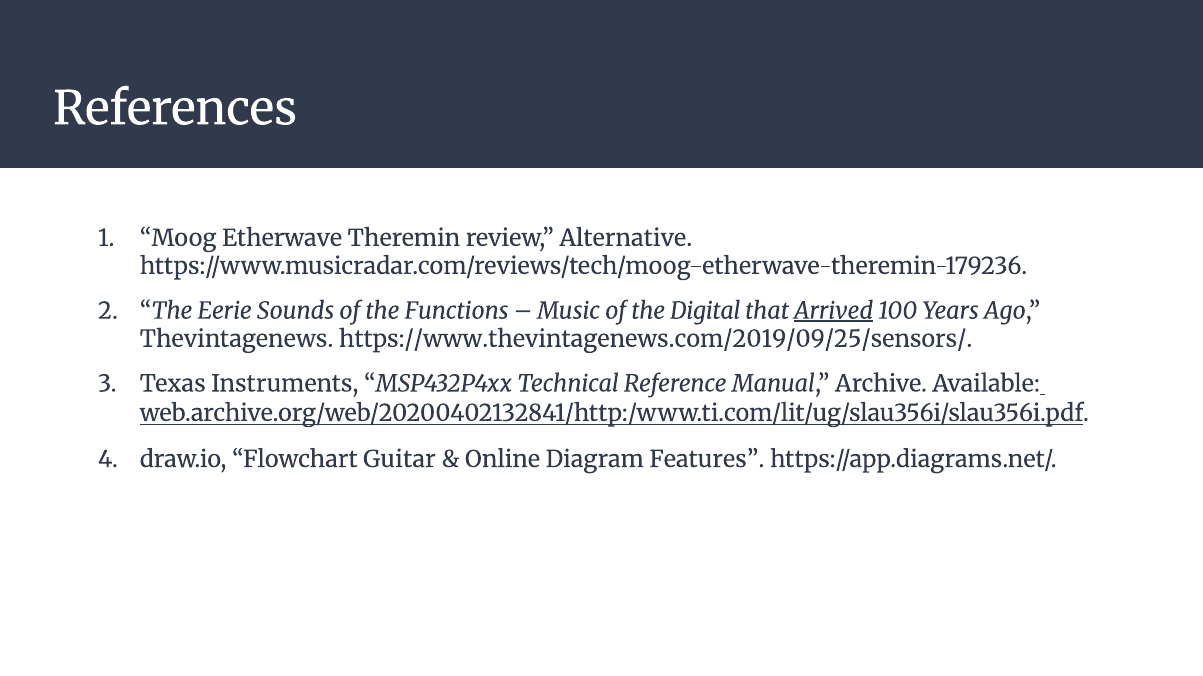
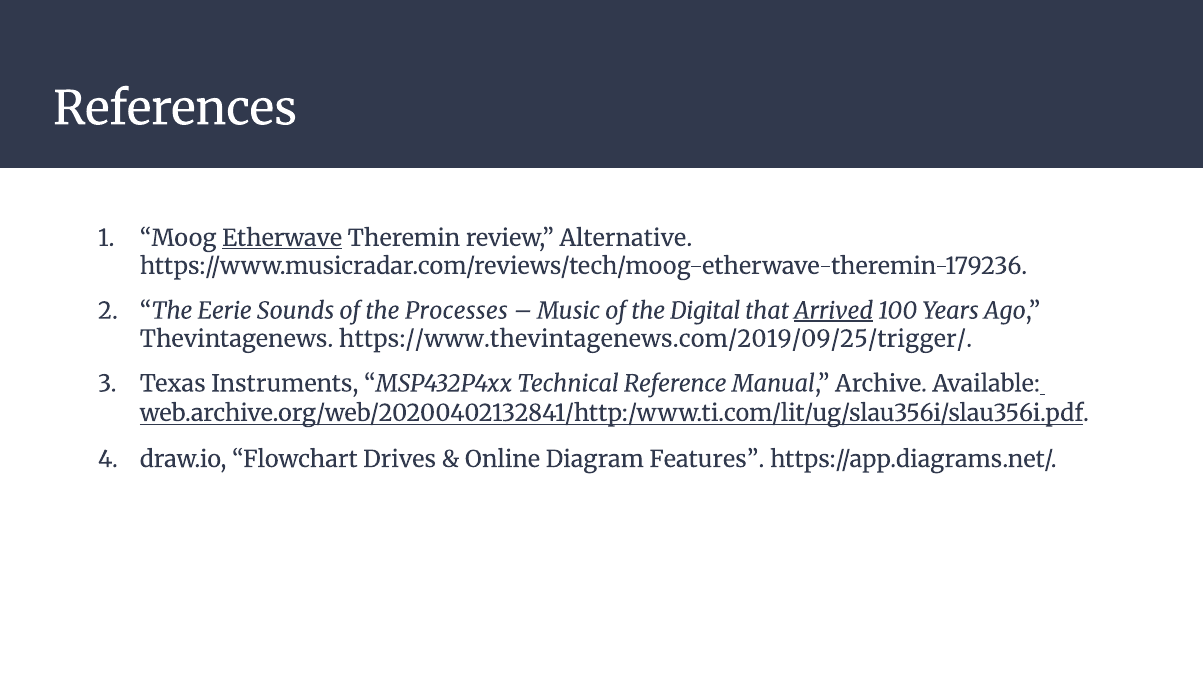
Etherwave underline: none -> present
Functions: Functions -> Processes
https://www.thevintagenews.com/2019/09/25/sensors/: https://www.thevintagenews.com/2019/09/25/sensors/ -> https://www.thevintagenews.com/2019/09/25/trigger/
Guitar: Guitar -> Drives
